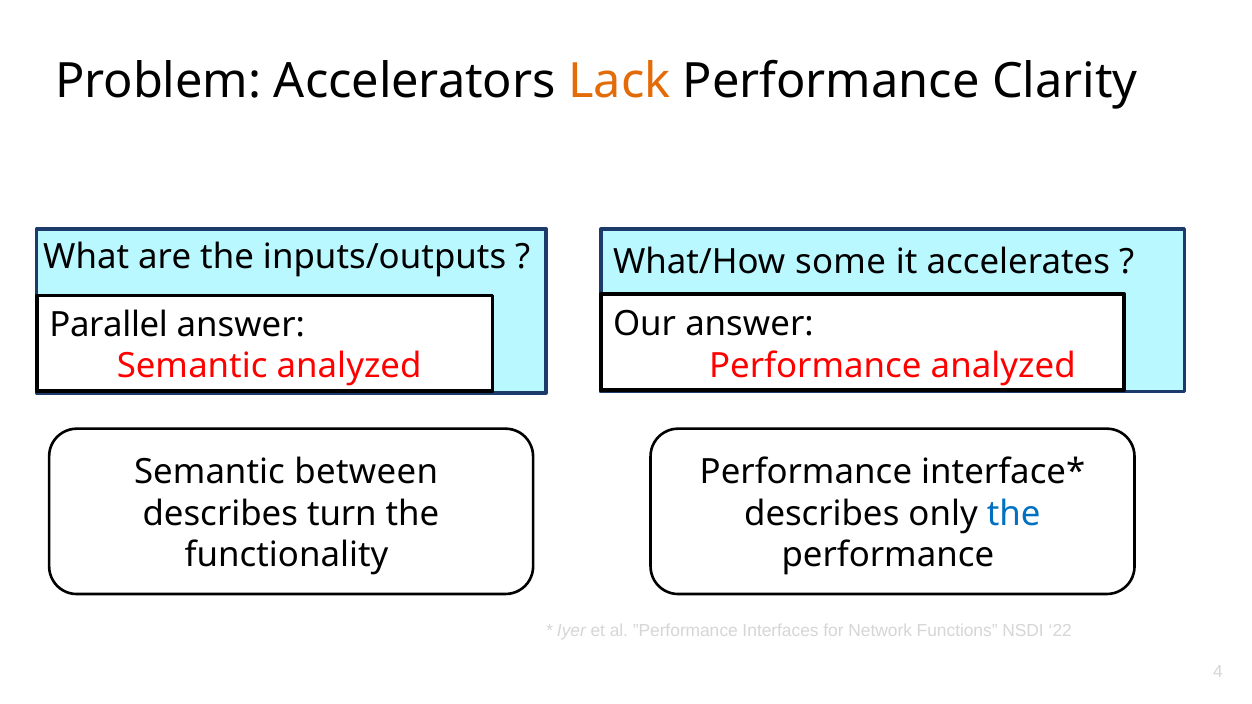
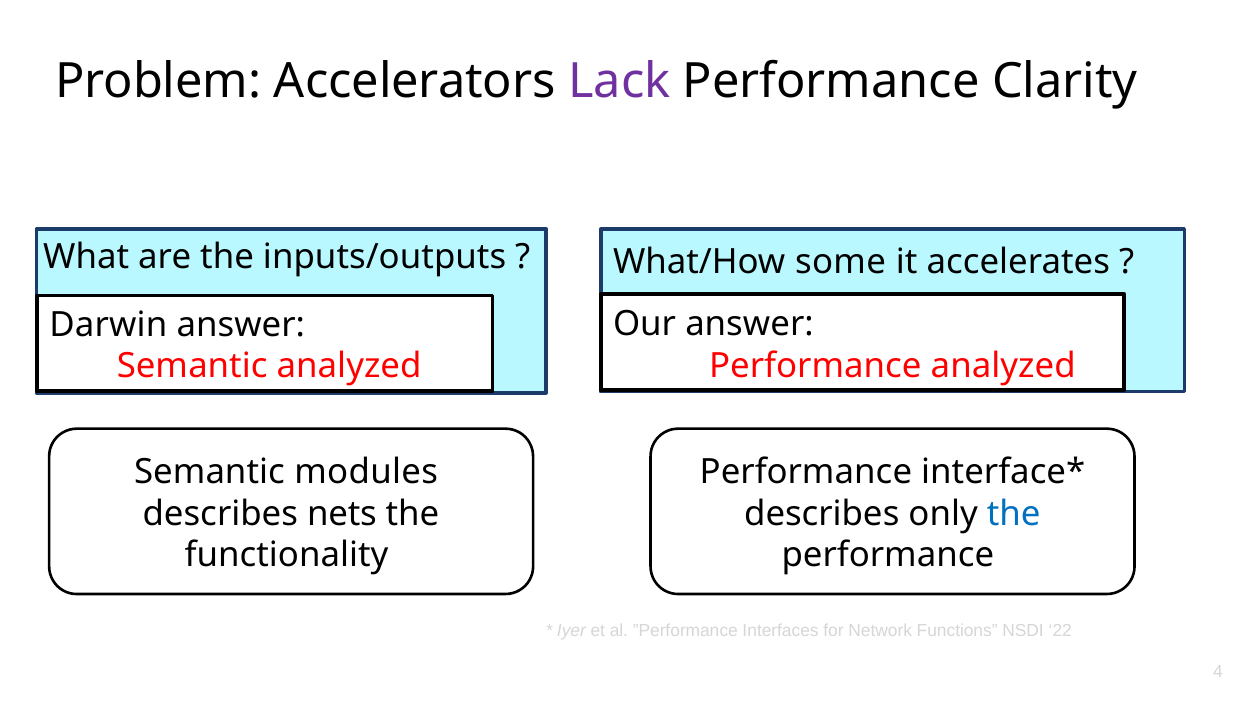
Lack colour: orange -> purple
Parallel: Parallel -> Darwin
between: between -> modules
turn: turn -> nets
